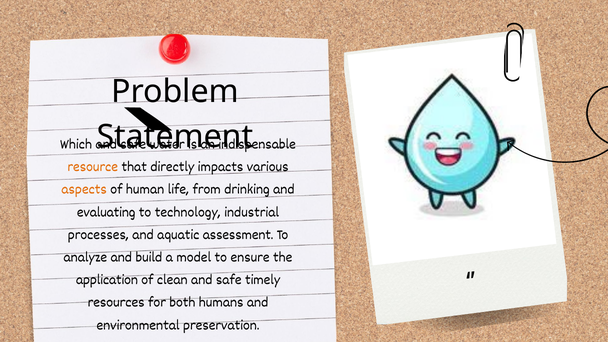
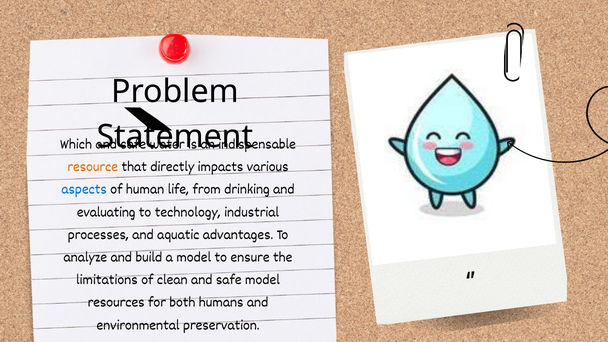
aspects colour: orange -> blue
assessment: assessment -> advantages
application: application -> limitations
safe timely: timely -> model
